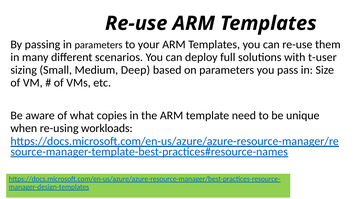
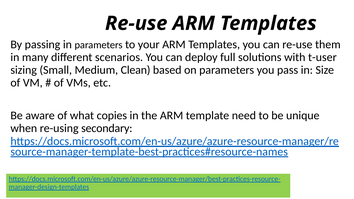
Deep: Deep -> Clean
workloads: workloads -> secondary
